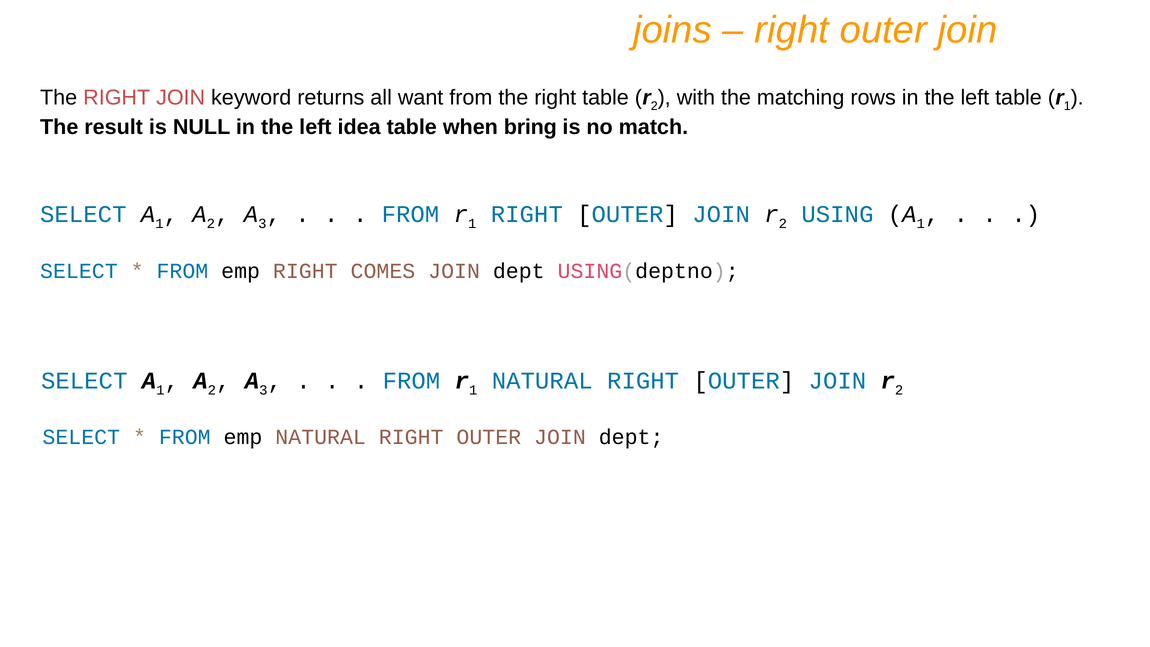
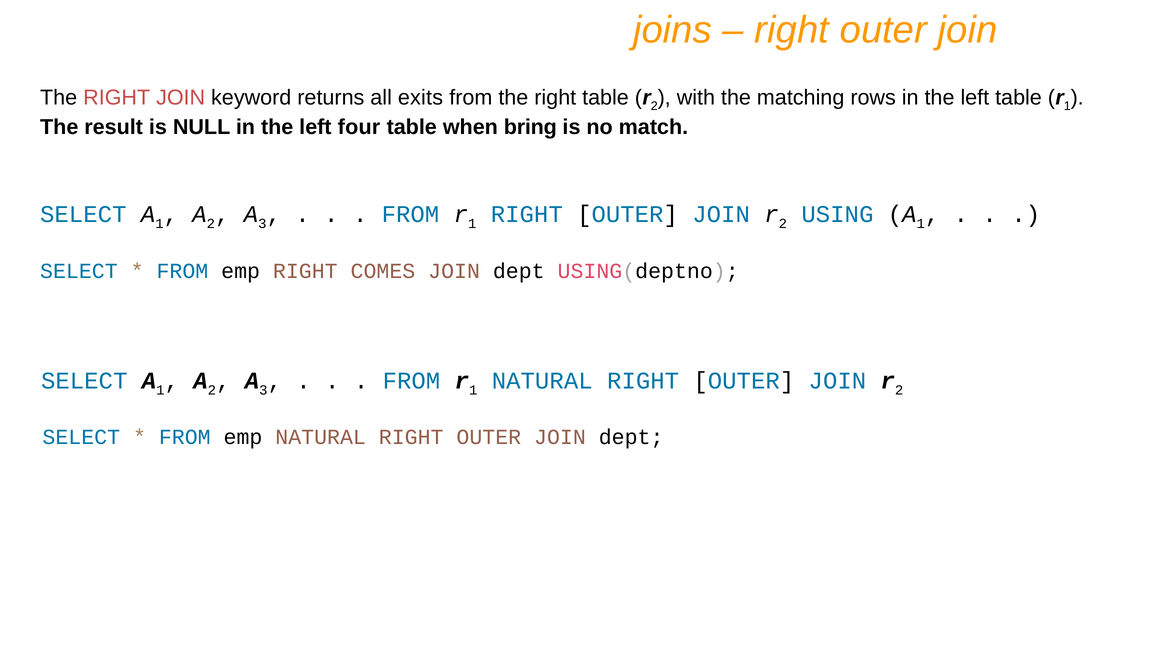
want: want -> exits
idea: idea -> four
